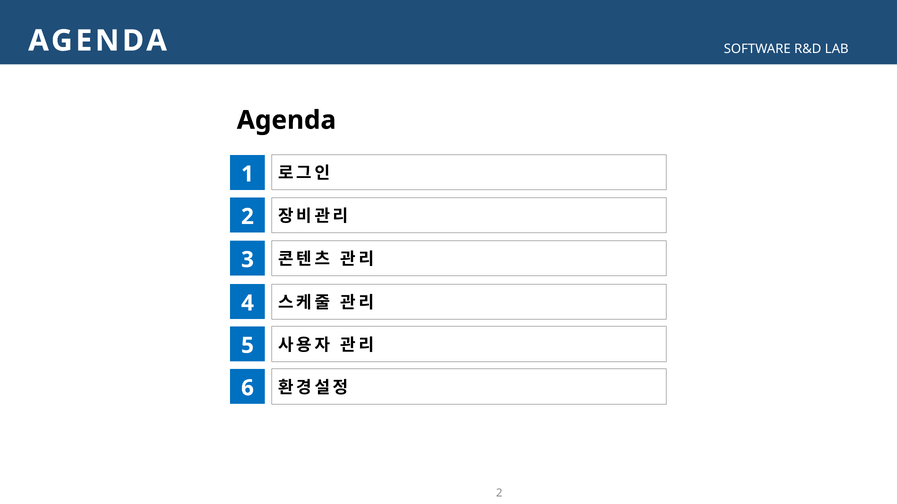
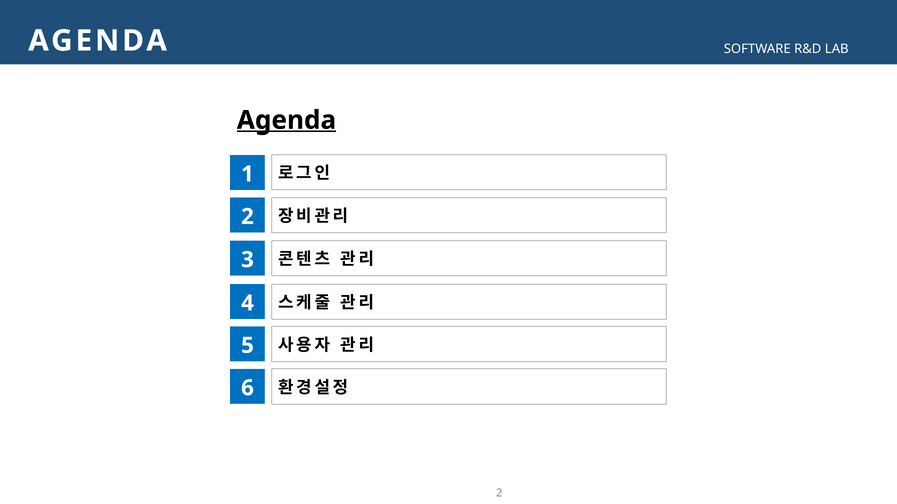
Agenda at (286, 120) underline: none -> present
